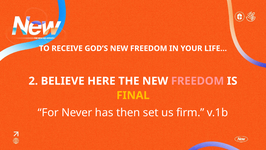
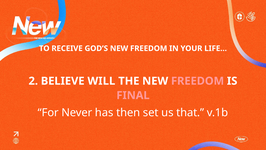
HERE: HERE -> WILL
FINAL colour: yellow -> pink
firm: firm -> that
